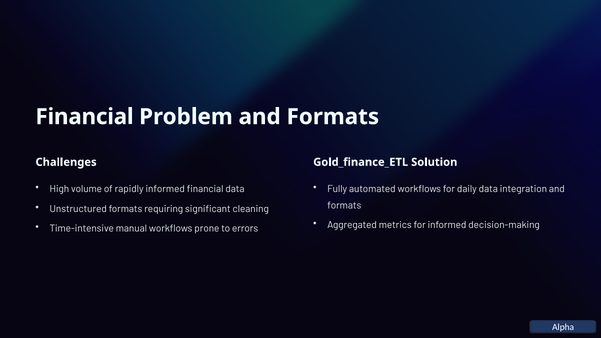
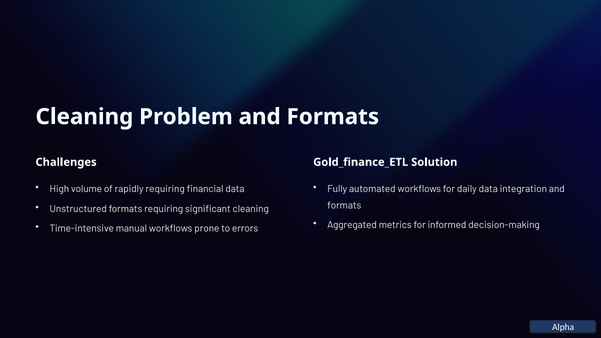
Financial at (85, 117): Financial -> Cleaning
rapidly informed: informed -> requiring
